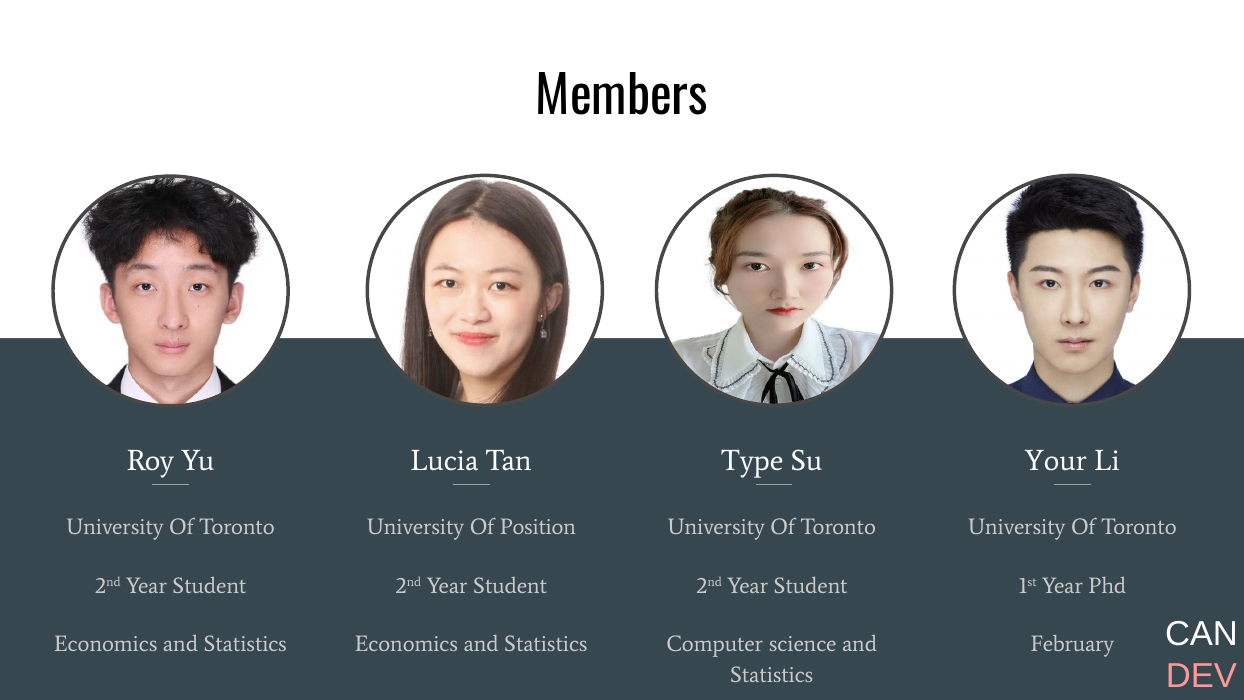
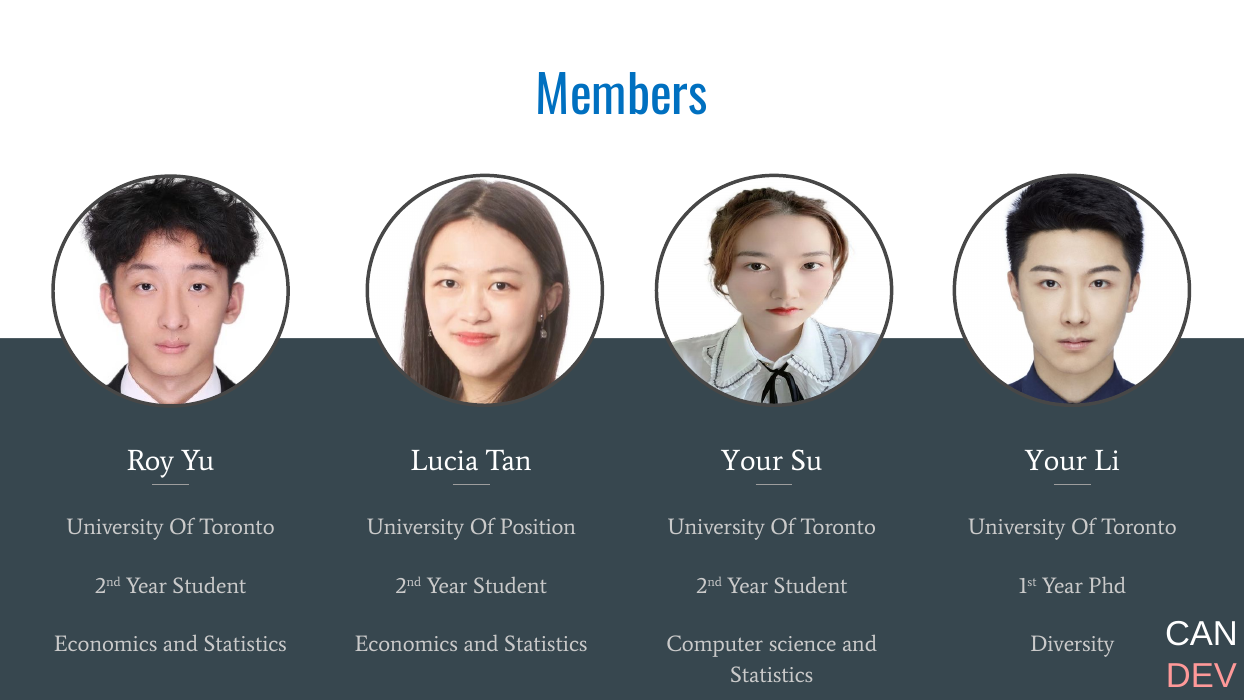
Members colour: black -> blue
Type at (752, 460): Type -> Your
February: February -> Diversity
